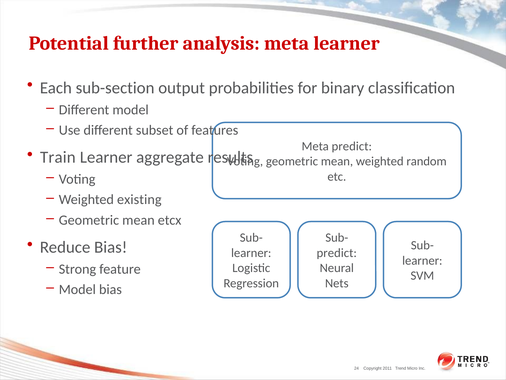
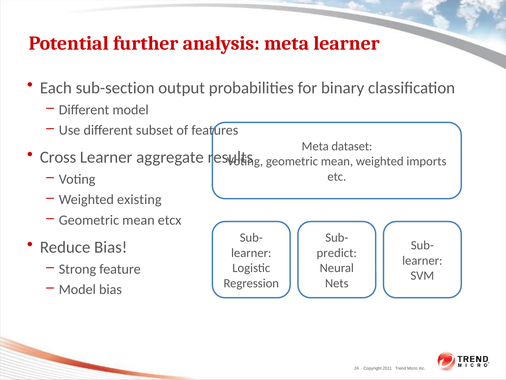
Meta predict: predict -> dataset
Train: Train -> Cross
random: random -> imports
